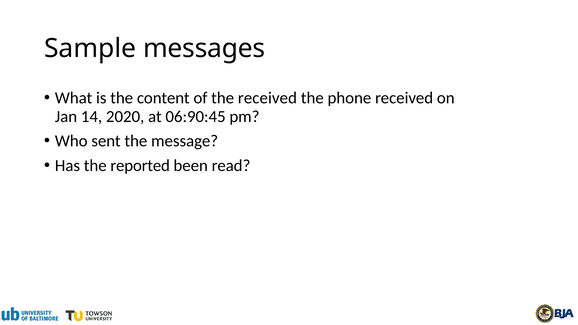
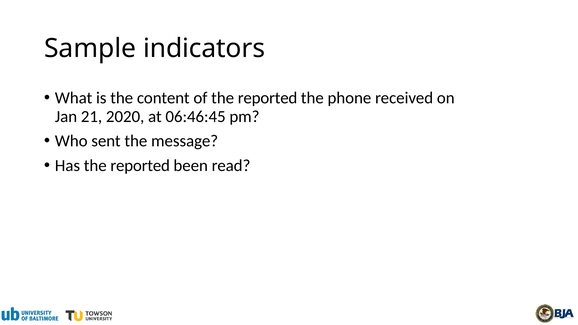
messages: messages -> indicators
of the received: received -> reported
14: 14 -> 21
06:90:45: 06:90:45 -> 06:46:45
